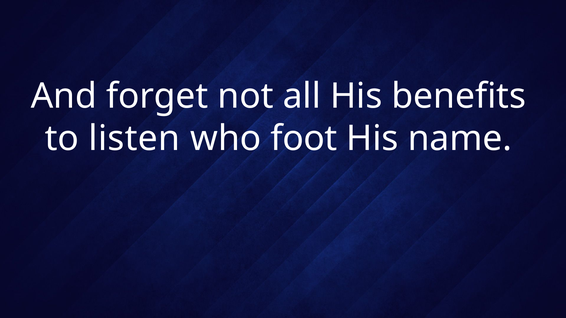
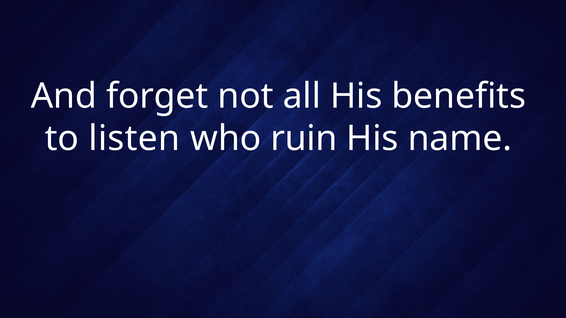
foot: foot -> ruin
